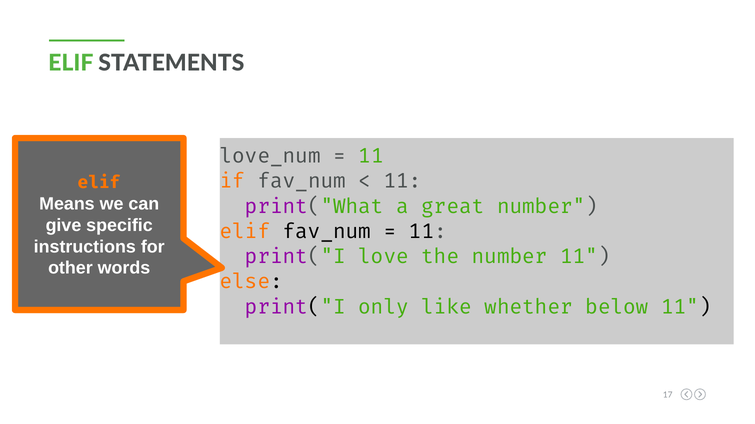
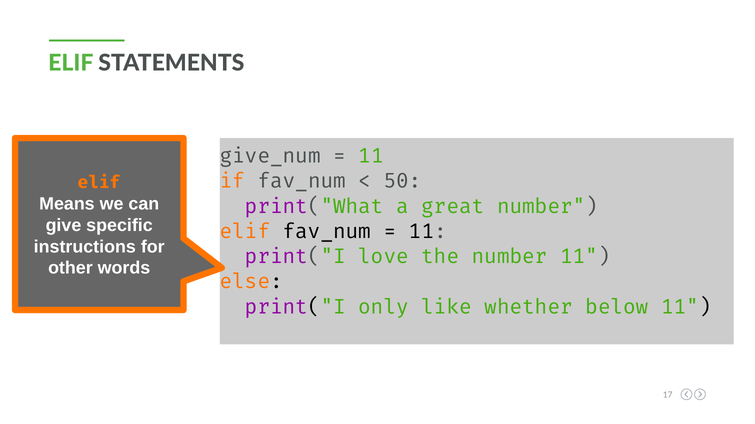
love_num: love_num -> give_num
11 at (403, 181): 11 -> 50
